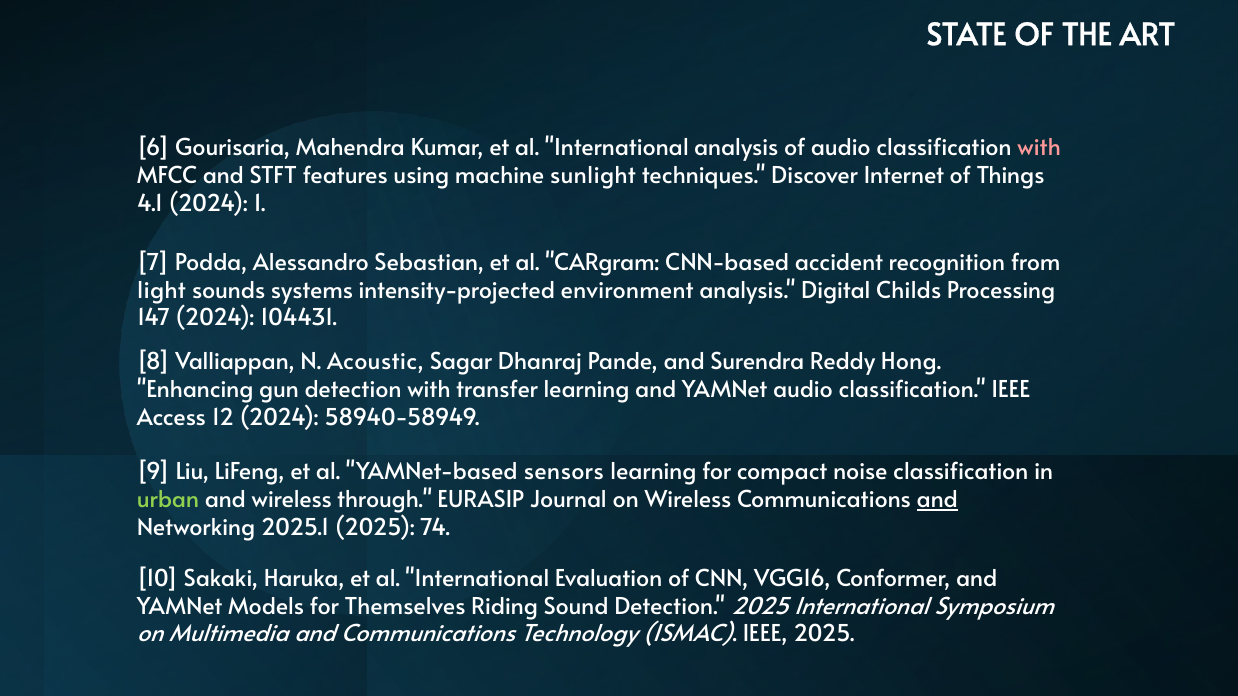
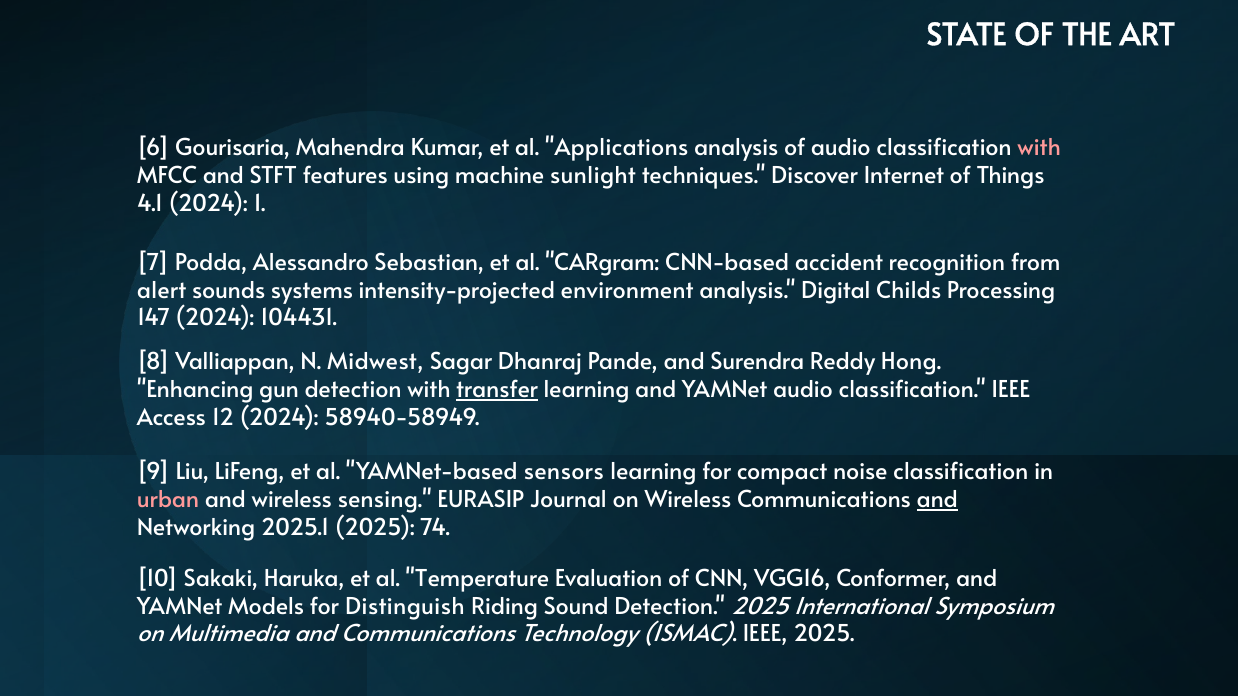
Kumar et al International: International -> Applications
light: light -> alert
Acoustic: Acoustic -> Midwest
transfer underline: none -> present
urban colour: light green -> pink
through: through -> sensing
Haruka et al International: International -> Temperature
Themselves: Themselves -> Distinguish
